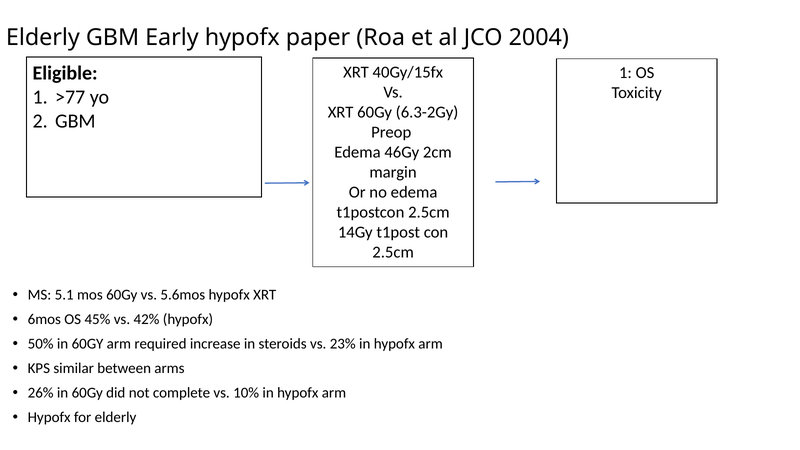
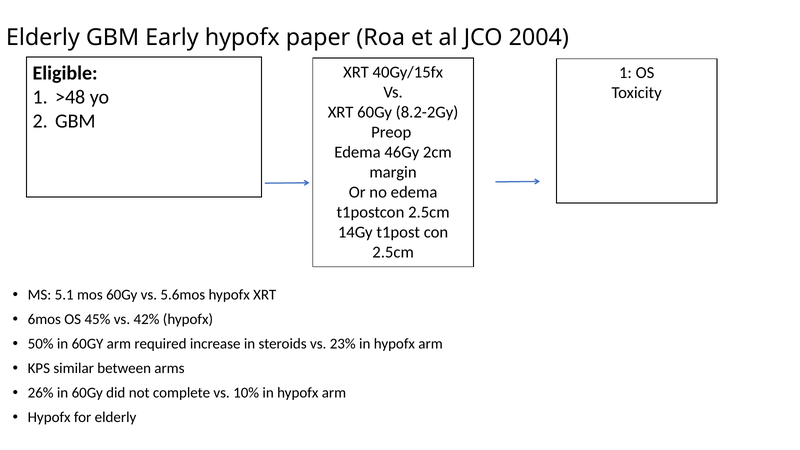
>77: >77 -> >48
6.3-2Gy: 6.3-2Gy -> 8.2-2Gy
